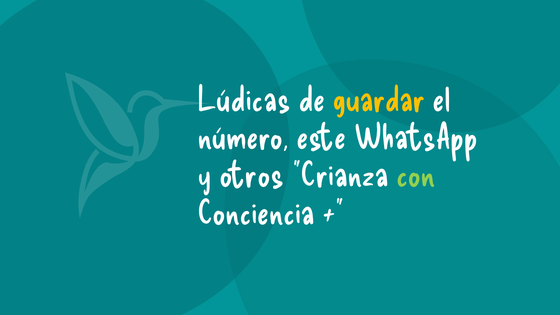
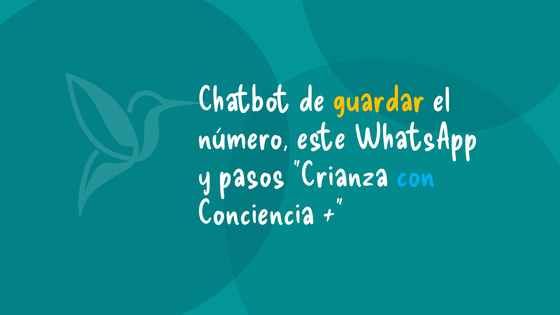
Lúdicas: Lúdicas -> Chatbot
otros: otros -> pasos
con colour: light green -> light blue
